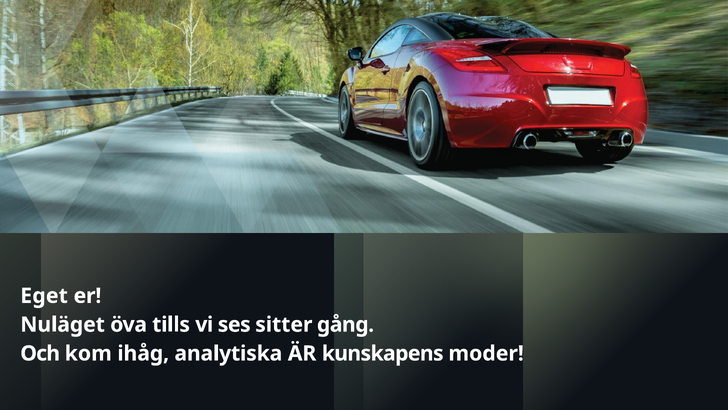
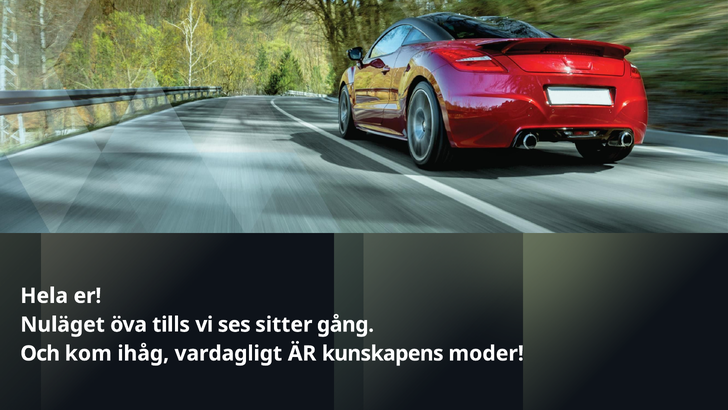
Eget: Eget -> Hela
analytiska: analytiska -> vardagligt
